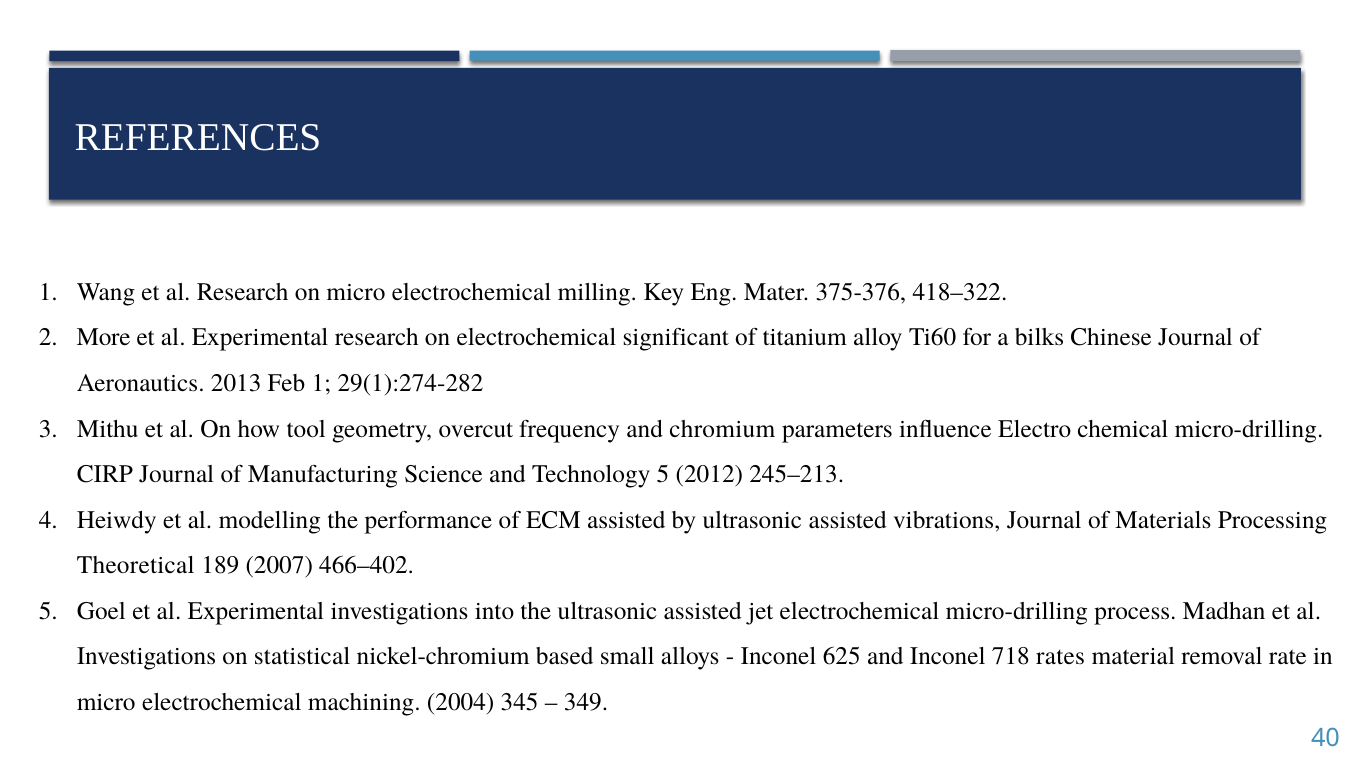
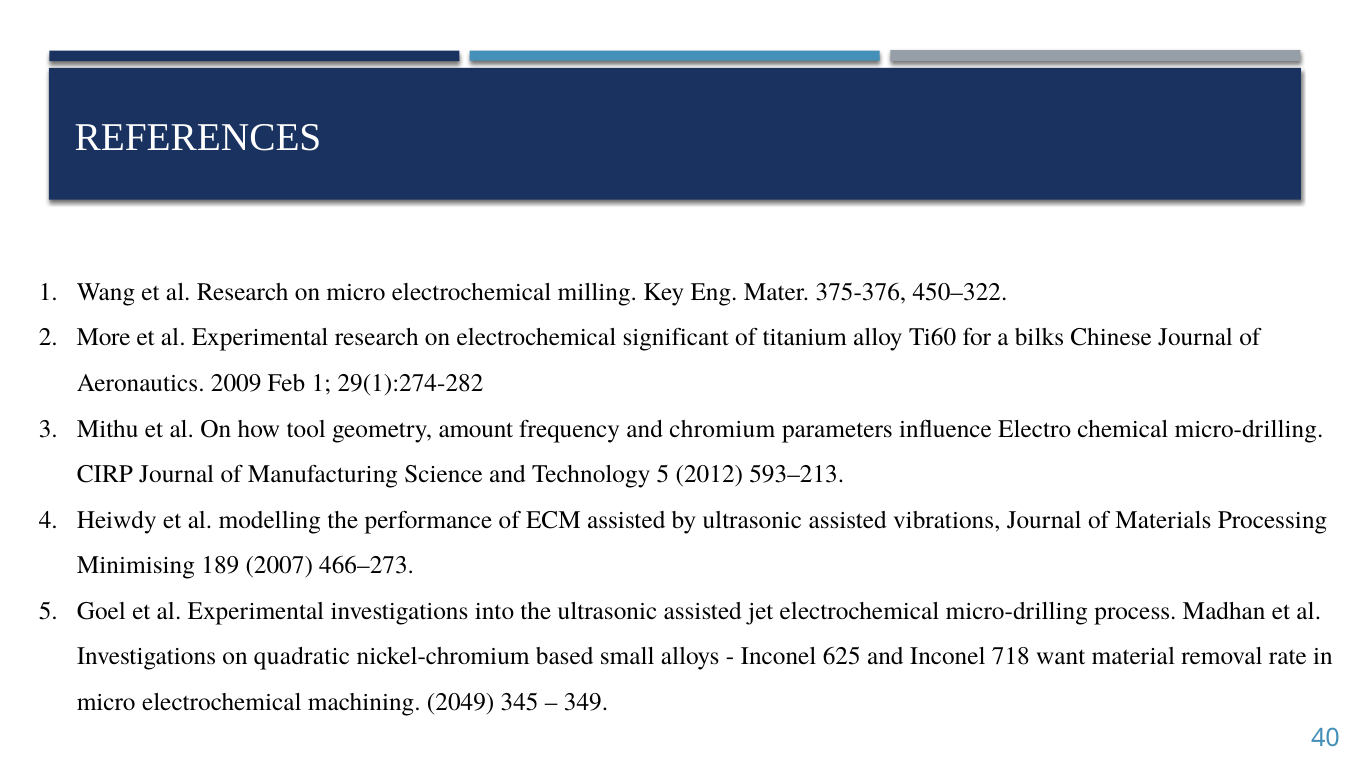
418–322: 418–322 -> 450–322
2013: 2013 -> 2009
overcut: overcut -> amount
245–213: 245–213 -> 593–213
Theoretical: Theoretical -> Minimising
466–402: 466–402 -> 466–273
statistical: statistical -> quadratic
rates: rates -> want
2004: 2004 -> 2049
